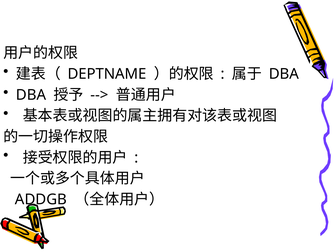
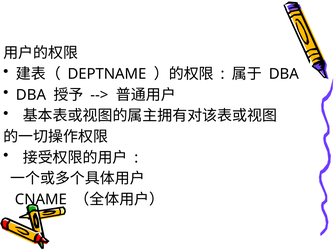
ADDGB: ADDGB -> CNAME
